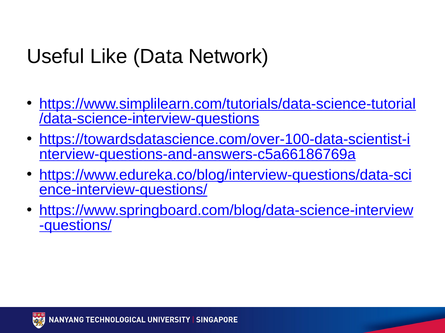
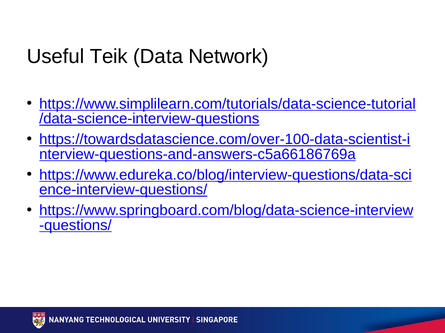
Like: Like -> Teik
